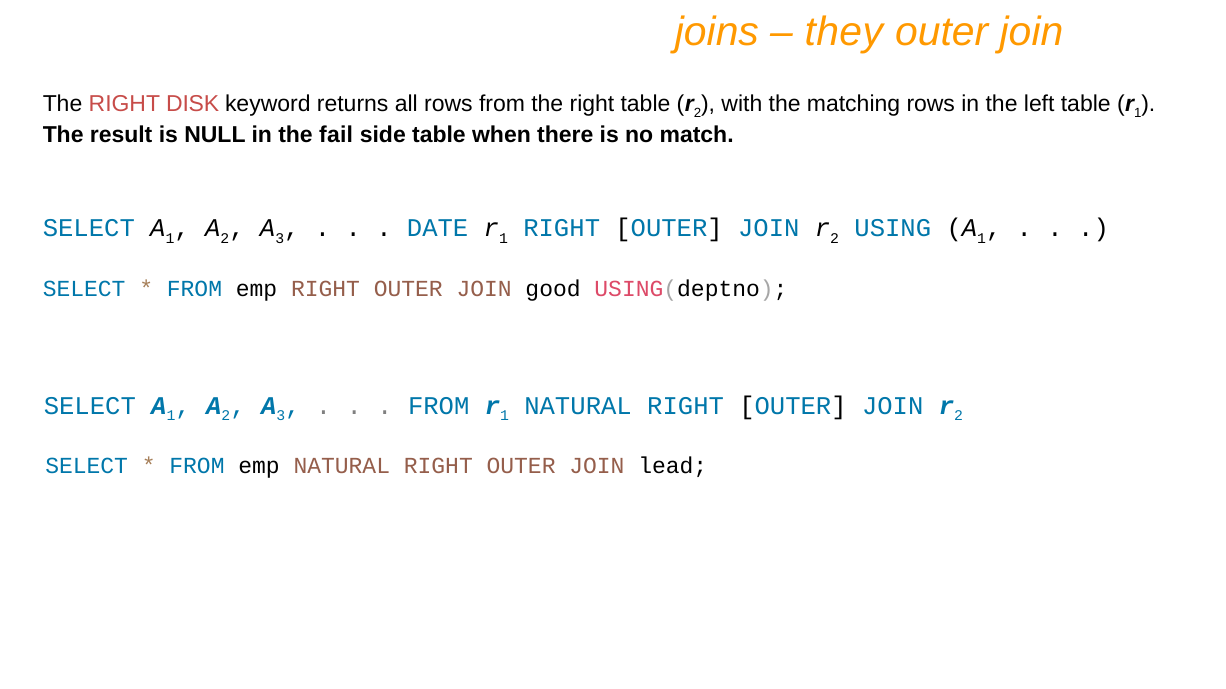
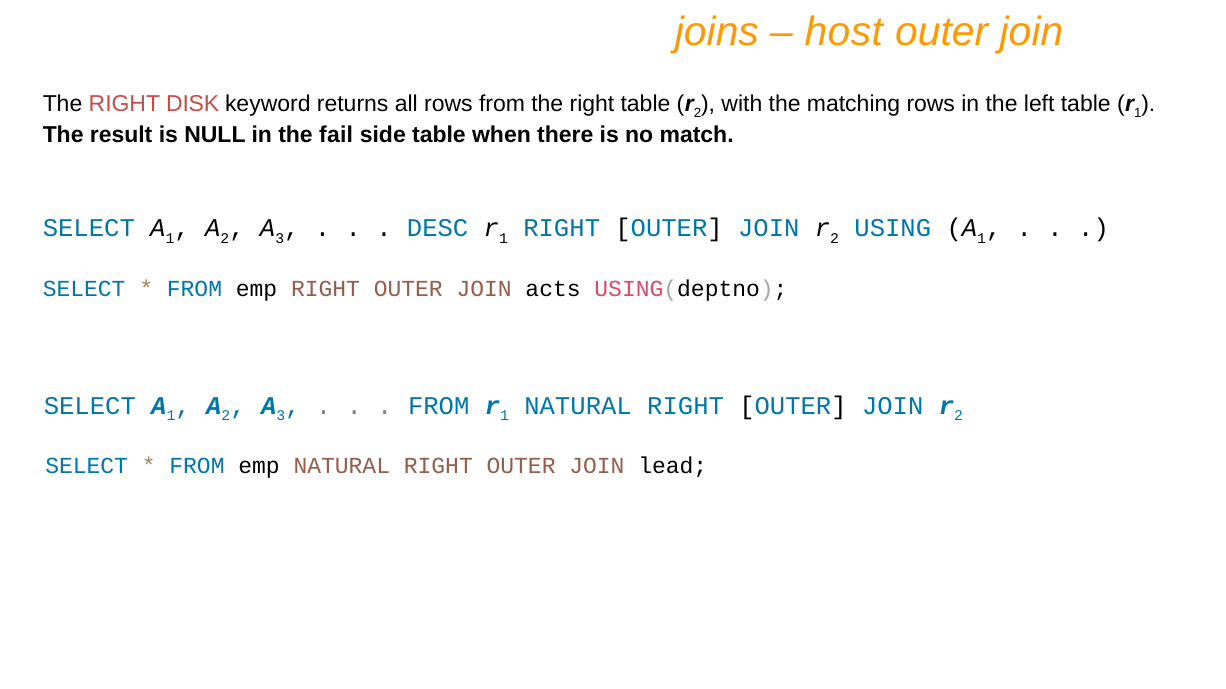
they: they -> host
DATE: DATE -> DESC
good: good -> acts
